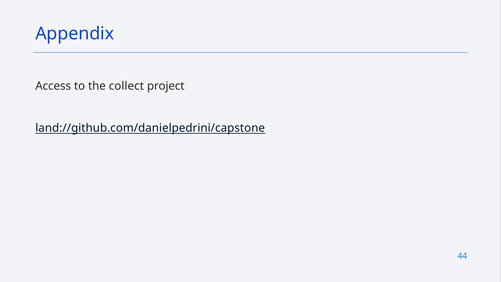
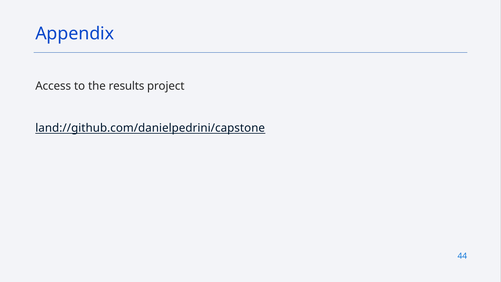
collect: collect -> results
